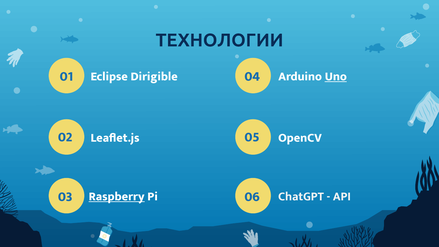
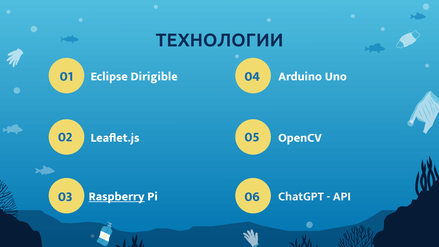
Uno underline: present -> none
